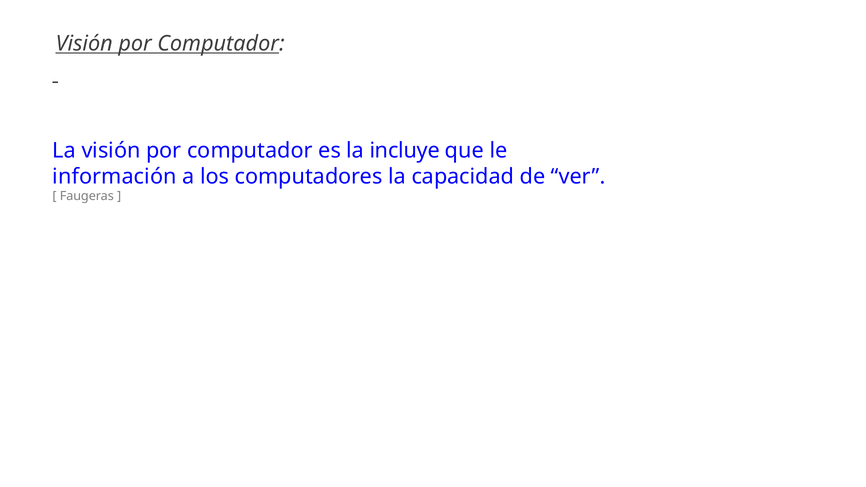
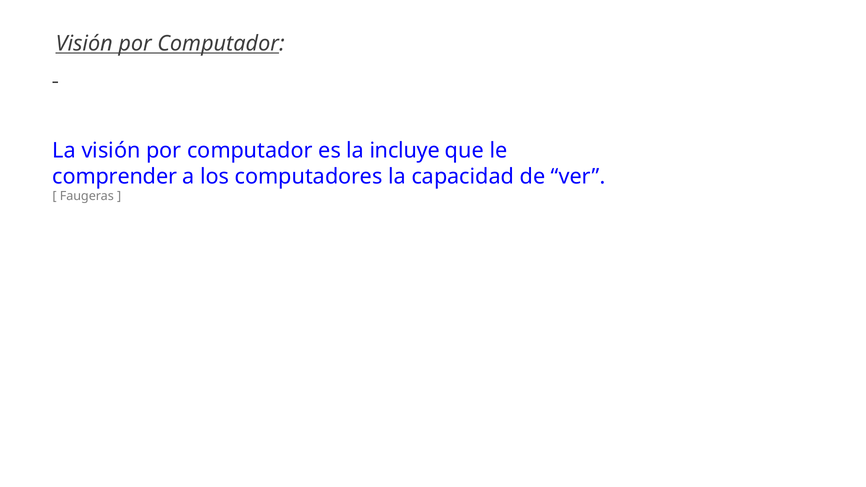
información: información -> comprender
